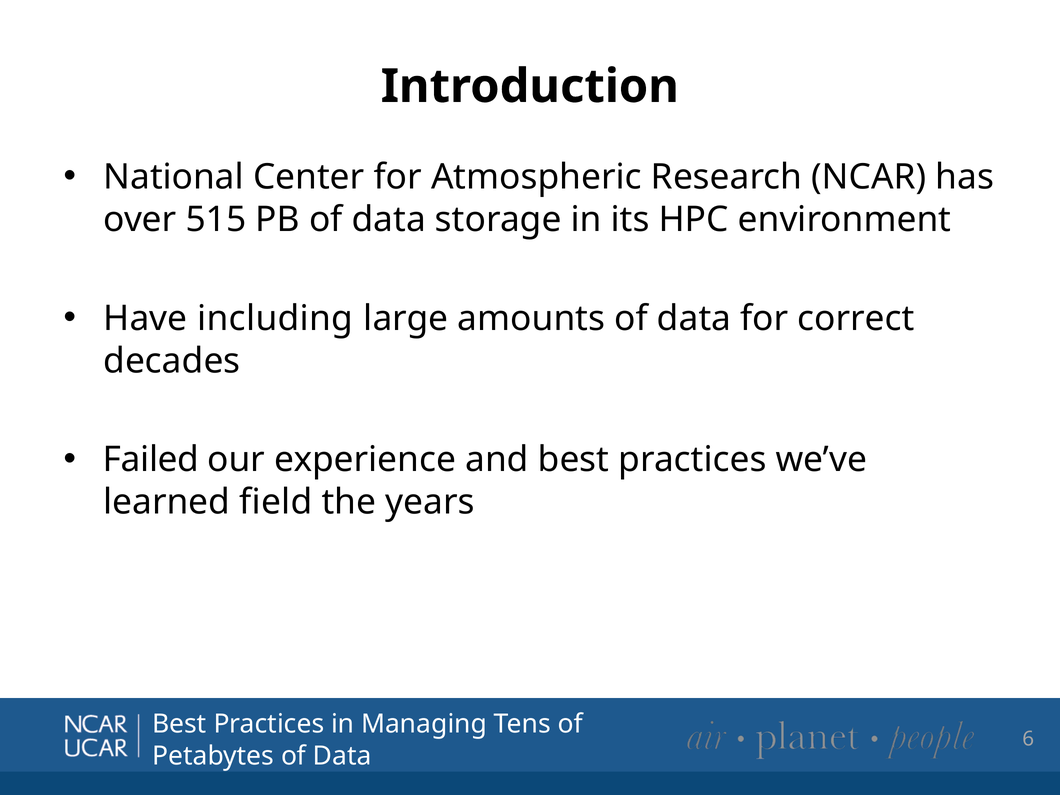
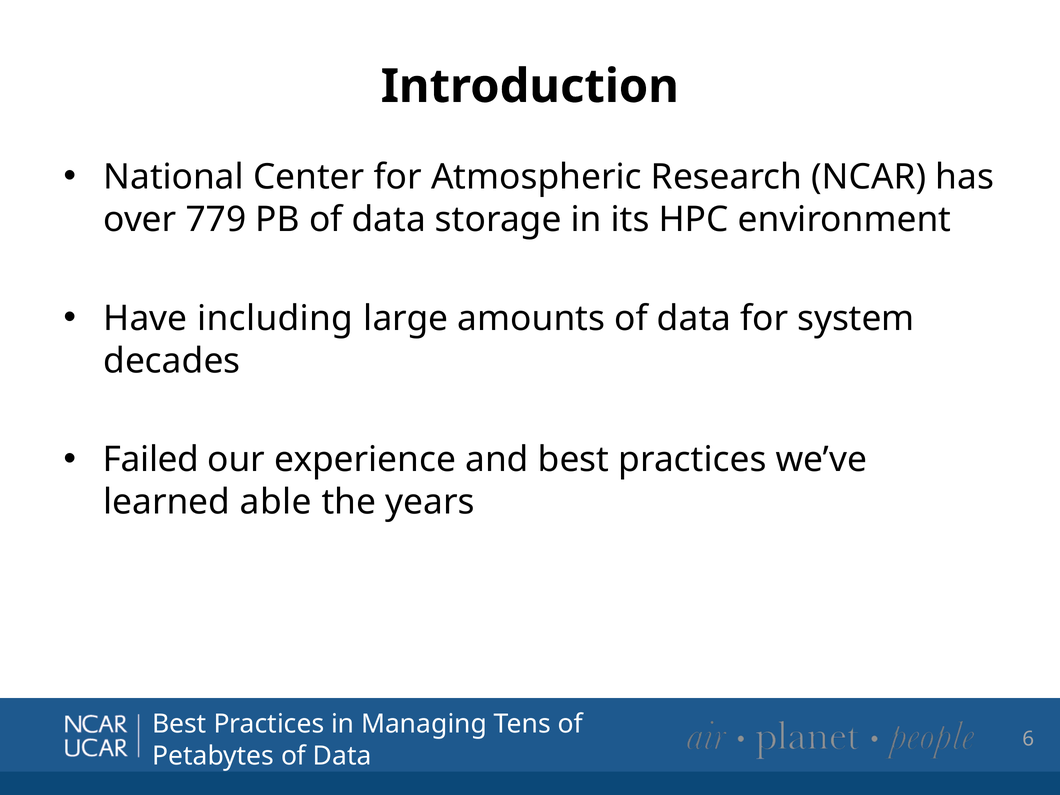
515: 515 -> 779
correct: correct -> system
field: field -> able
